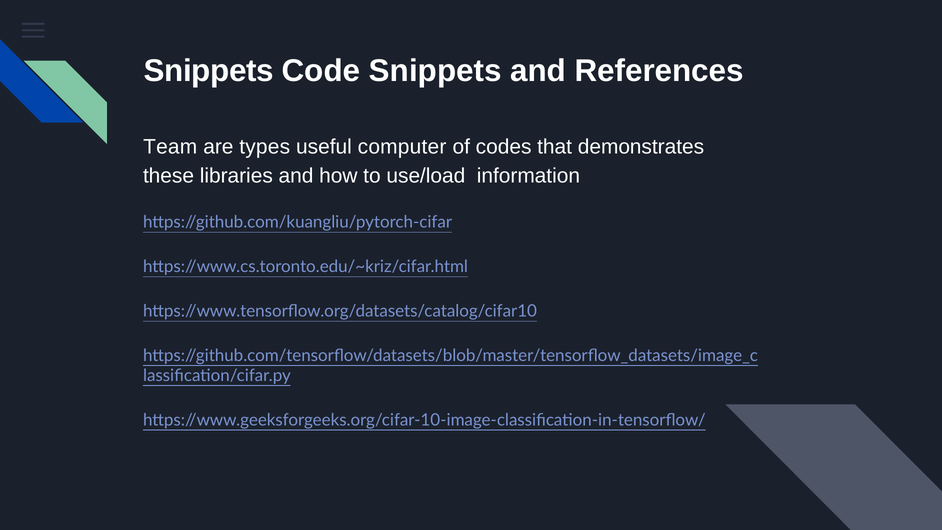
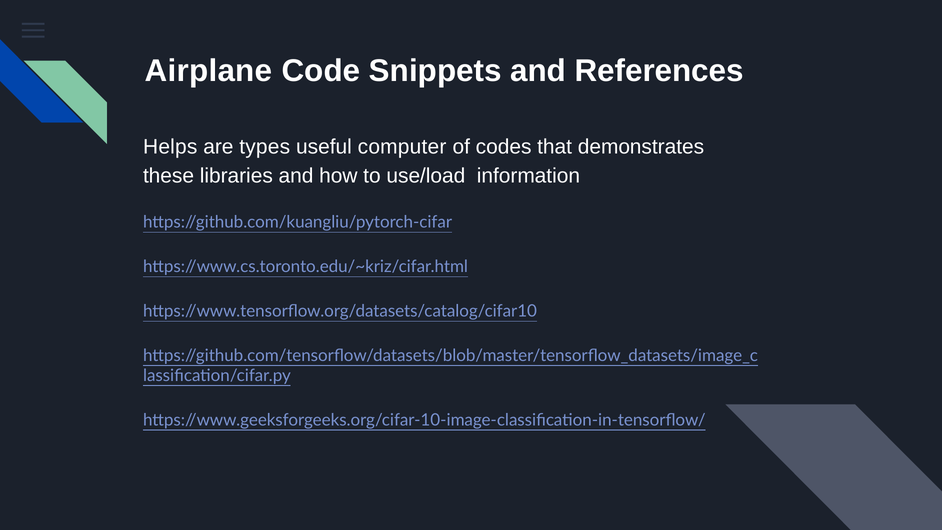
Snippets at (209, 71): Snippets -> Airplane
Team: Team -> Helps
